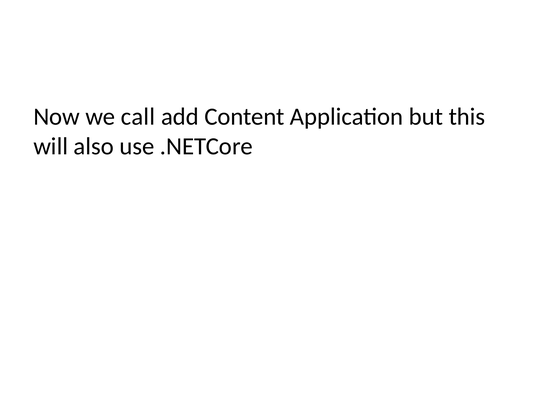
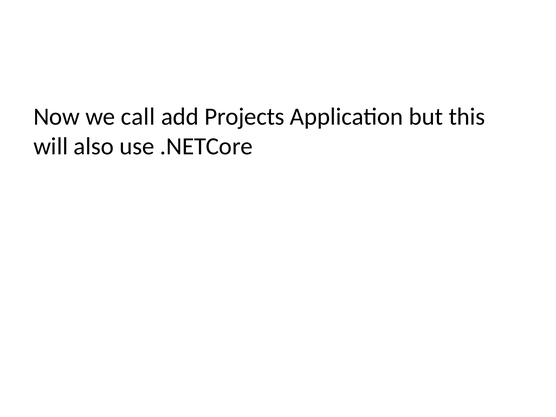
Content: Content -> Projects
